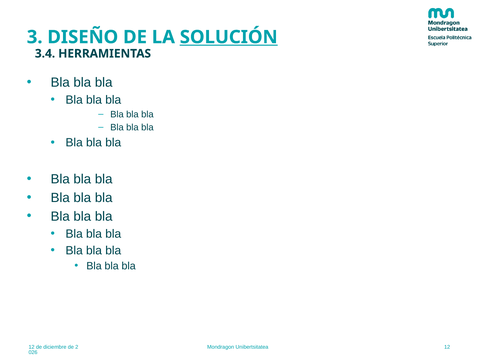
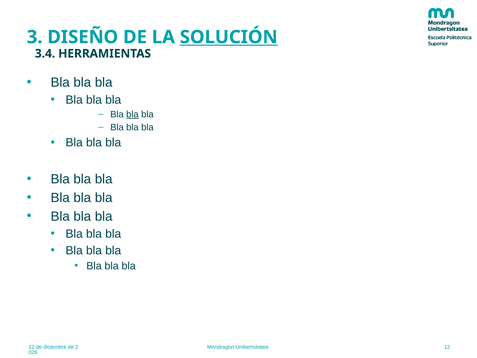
bla at (132, 114) underline: none -> present
